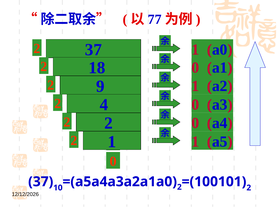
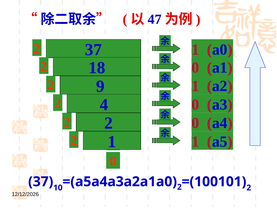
77: 77 -> 47
